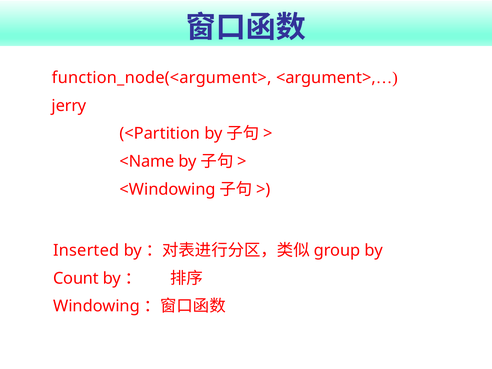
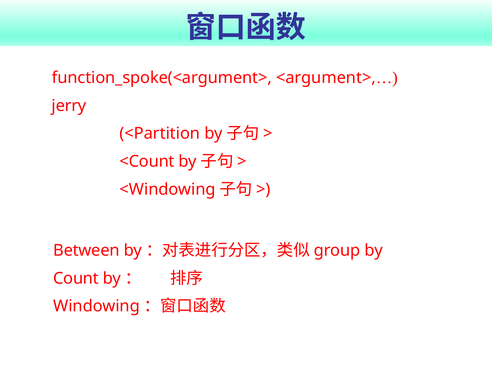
function_node(<argument>: function_node(<argument> -> function_spoke(<argument>
<Name: <Name -> <Count
Inserted: Inserted -> Between
